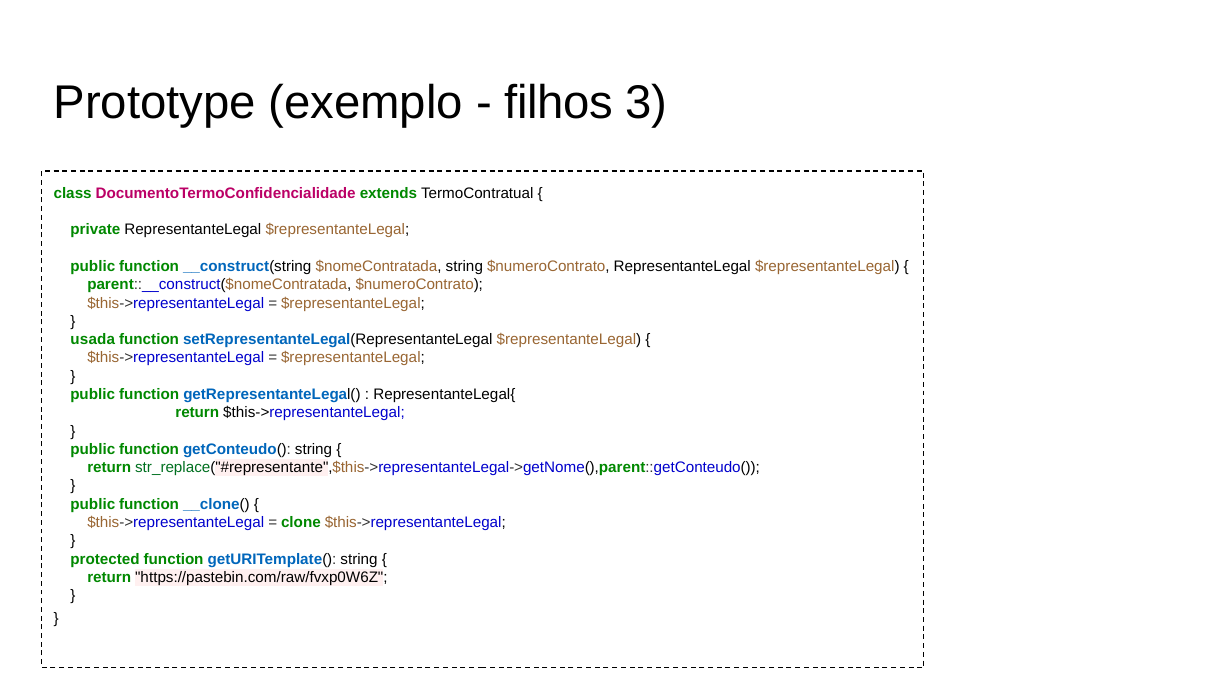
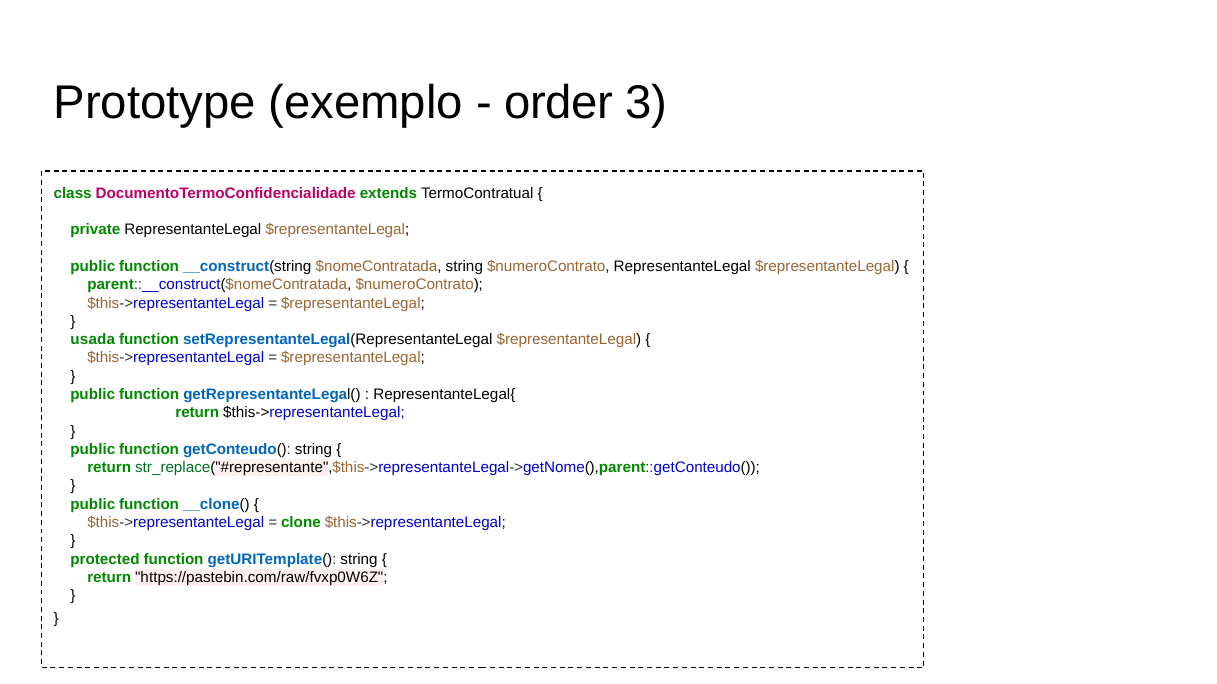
filhos: filhos -> order
